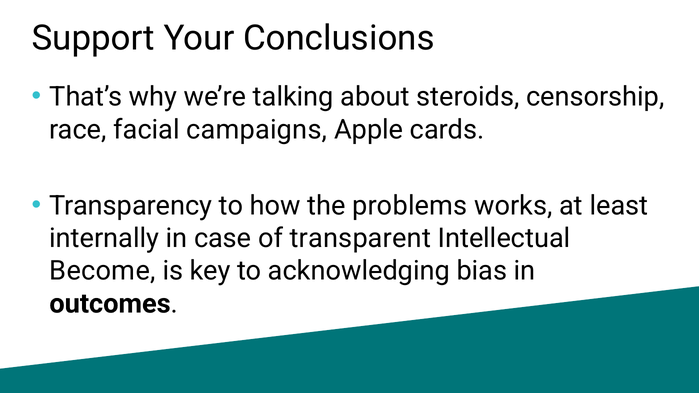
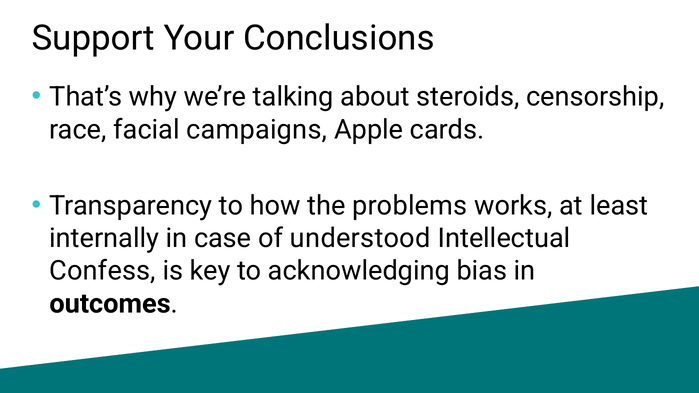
transparent: transparent -> understood
Become: Become -> Confess
